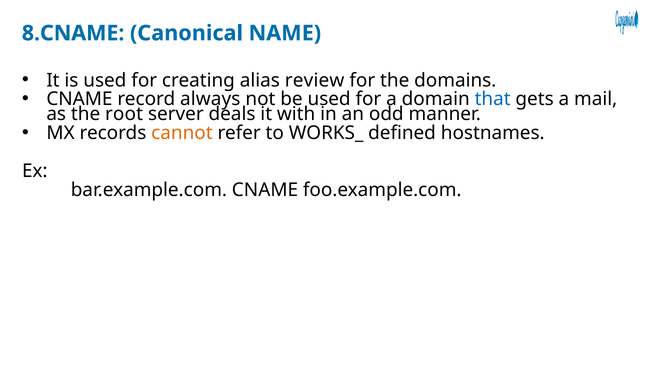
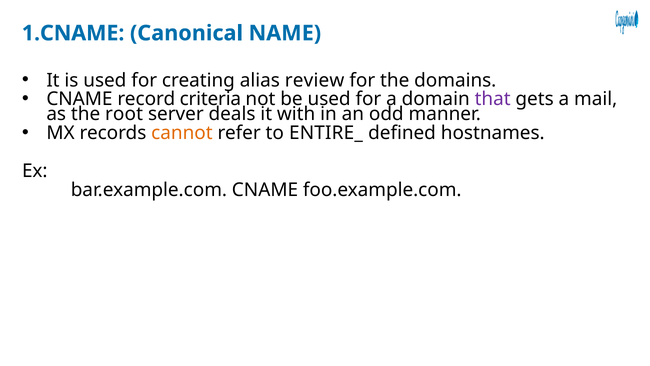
8.CNAME: 8.CNAME -> 1.CNAME
always: always -> criteria
that colour: blue -> purple
WORKS_: WORKS_ -> ENTIRE_
